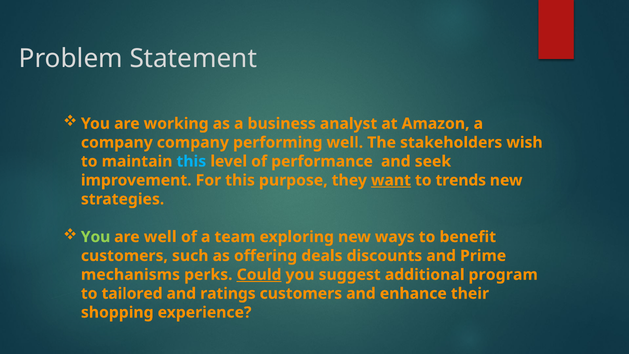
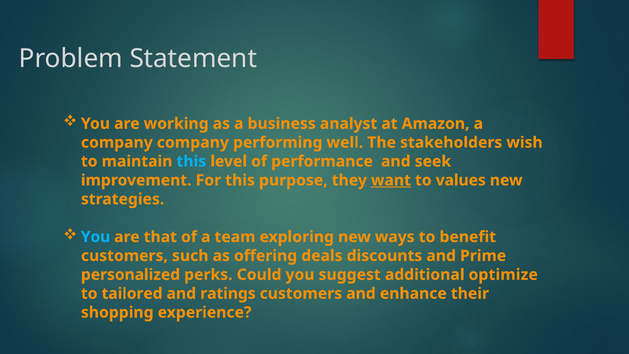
trends: trends -> values
You at (96, 237) colour: light green -> light blue
are well: well -> that
mechanisms: mechanisms -> personalized
Could underline: present -> none
program: program -> optimize
